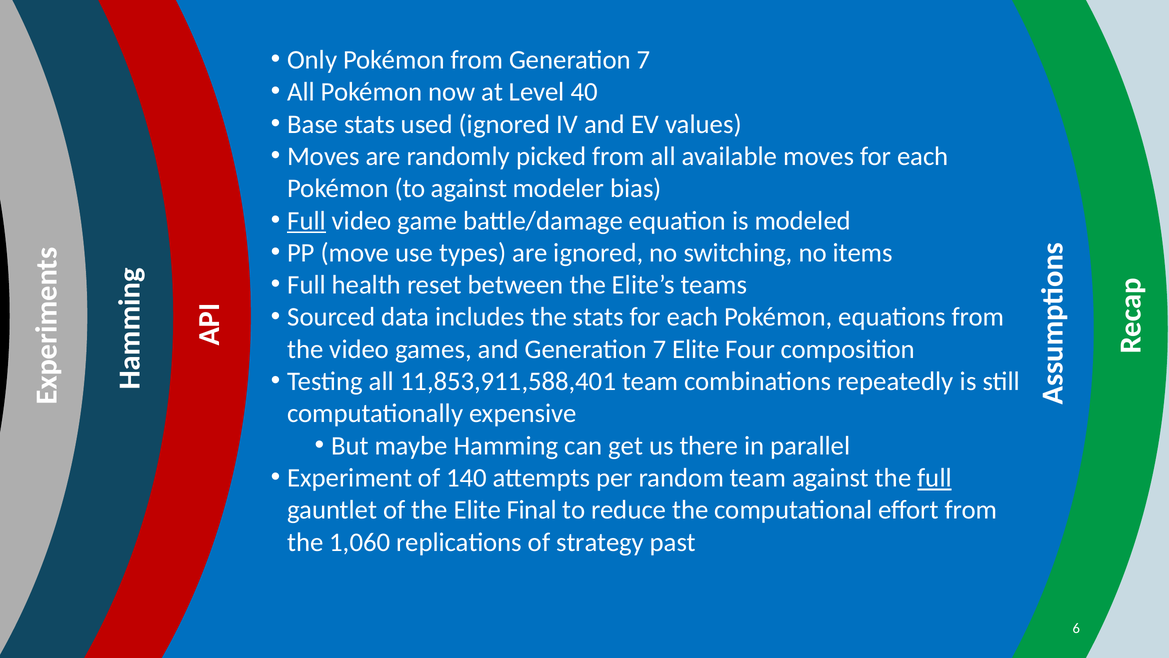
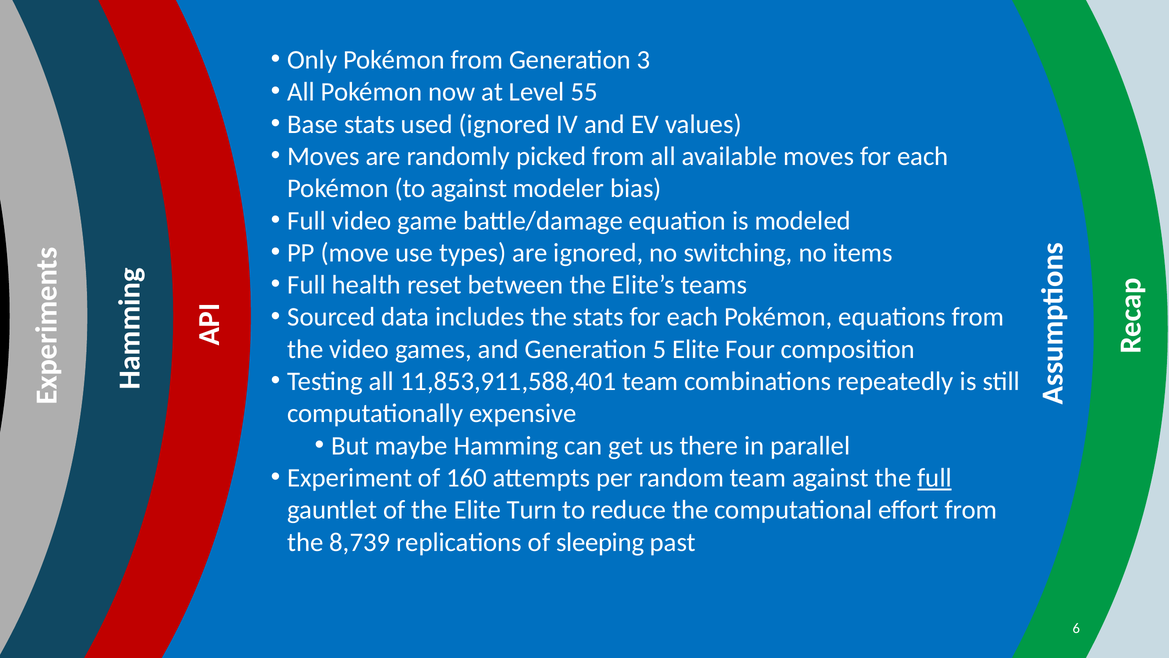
from Generation 7: 7 -> 3
40: 40 -> 55
Full at (307, 221) underline: present -> none
and Generation 7: 7 -> 5
140: 140 -> 160
Final: Final -> Turn
1,060: 1,060 -> 8,739
strategy: strategy -> sleeping
